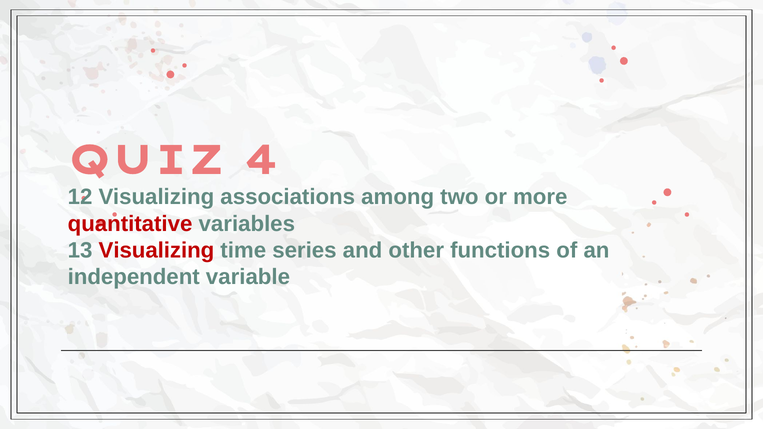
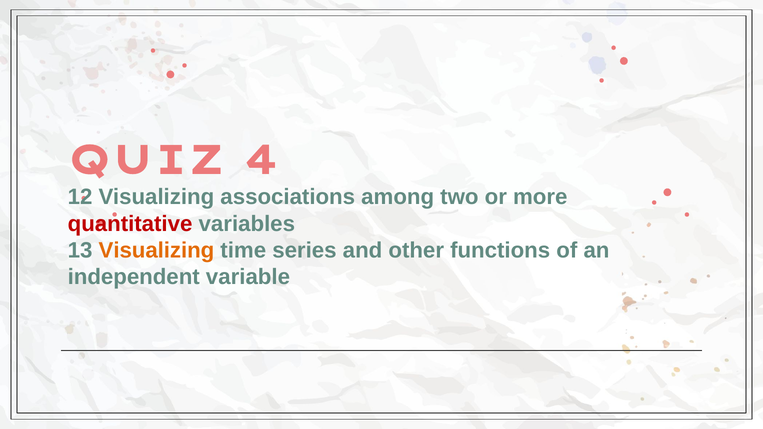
Visualizing at (156, 251) colour: red -> orange
